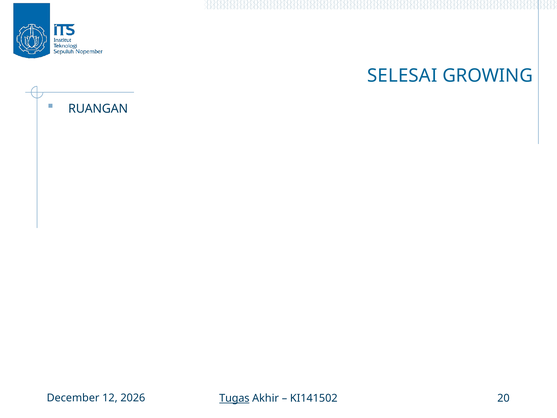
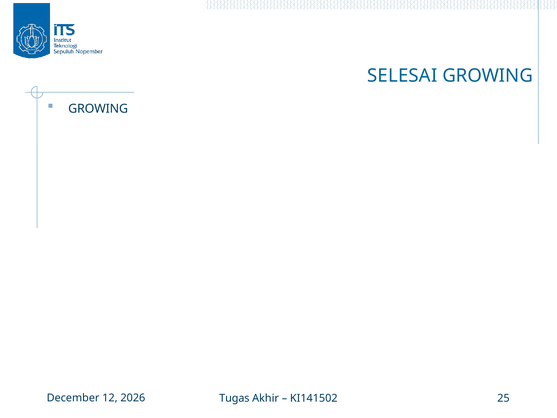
RUANGAN at (98, 109): RUANGAN -> GROWING
Tugas underline: present -> none
20: 20 -> 25
